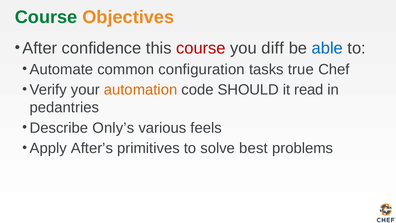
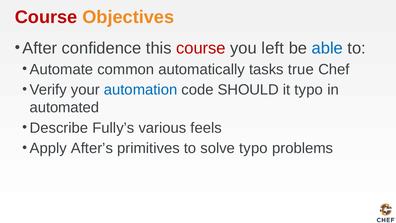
Course at (46, 17) colour: green -> red
diff: diff -> left
configuration: configuration -> automatically
automation colour: orange -> blue
it read: read -> typo
pedantries: pedantries -> automated
Only’s: Only’s -> Fully’s
solve best: best -> typo
